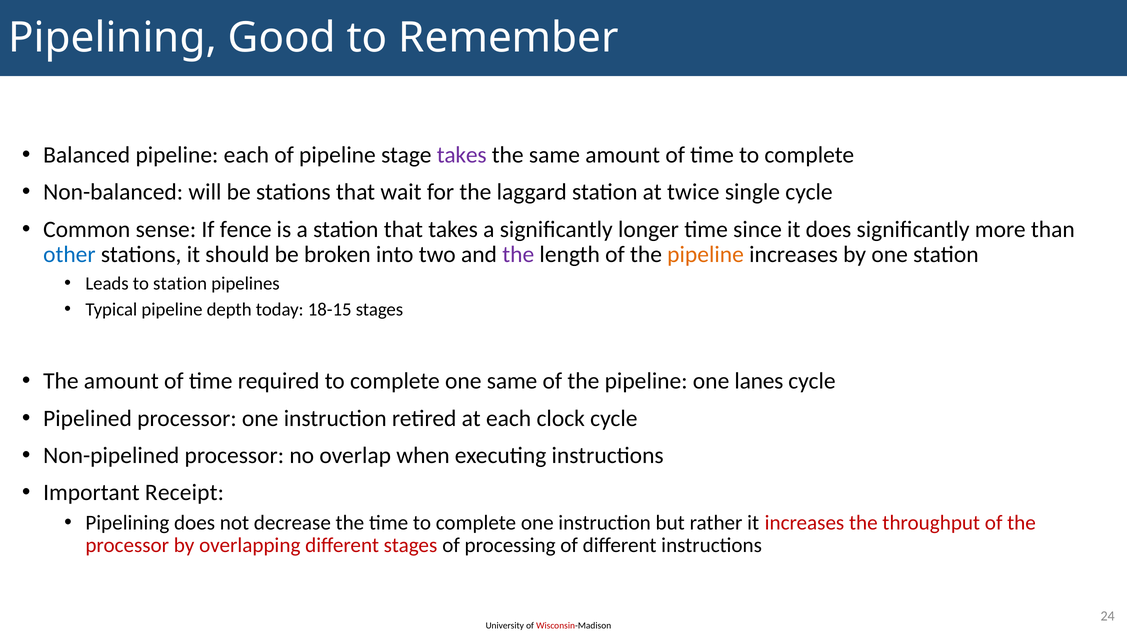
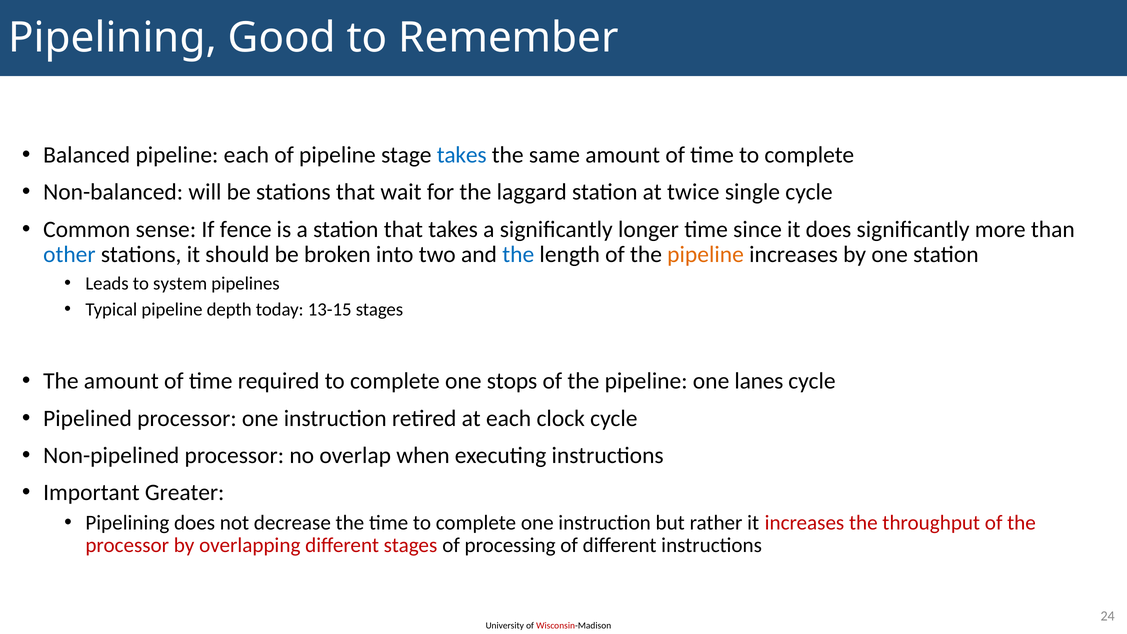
takes at (462, 155) colour: purple -> blue
the at (518, 255) colour: purple -> blue
to station: station -> system
18-15: 18-15 -> 13-15
one same: same -> stops
Receipt: Receipt -> Greater
